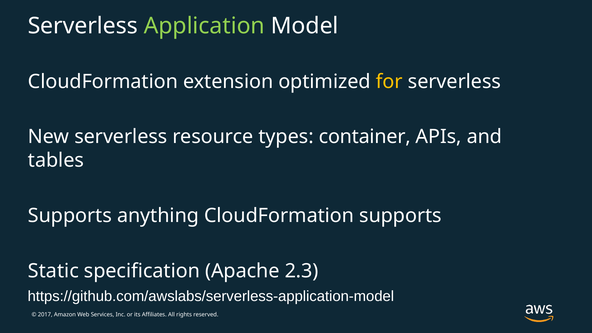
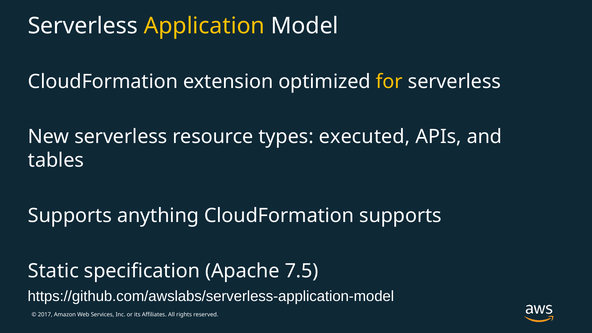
Application colour: light green -> yellow
container: container -> executed
2.3: 2.3 -> 7.5
